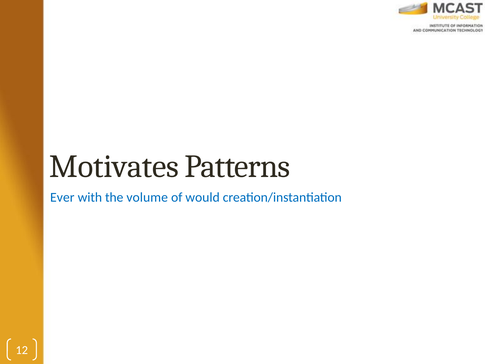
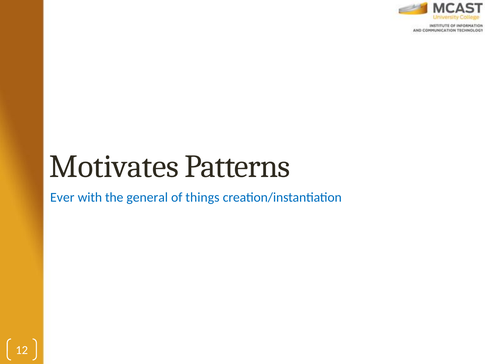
volume: volume -> general
would: would -> things
